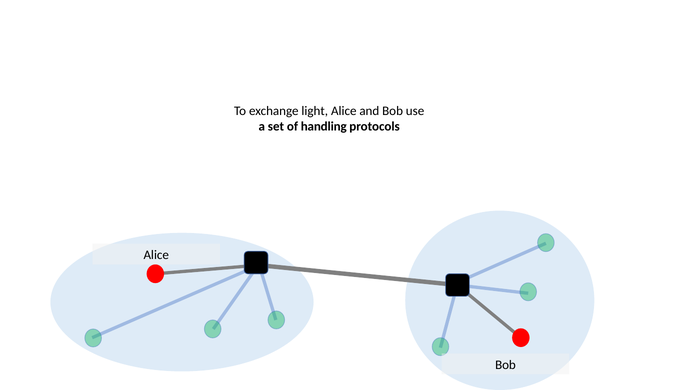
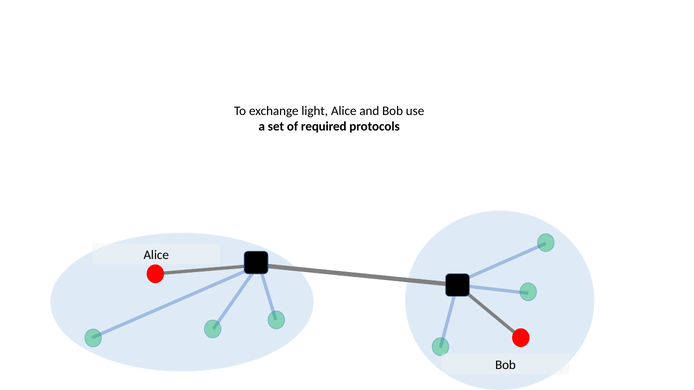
handling: handling -> required
